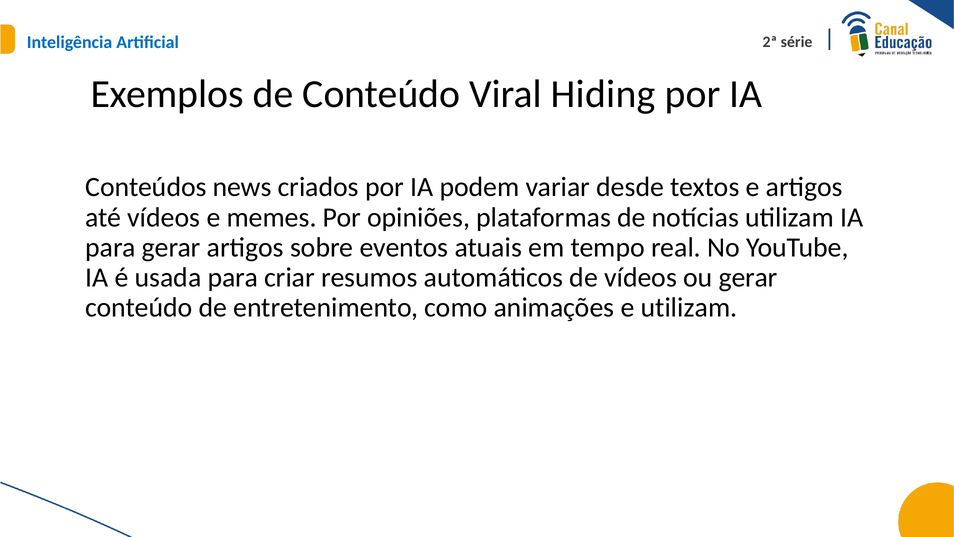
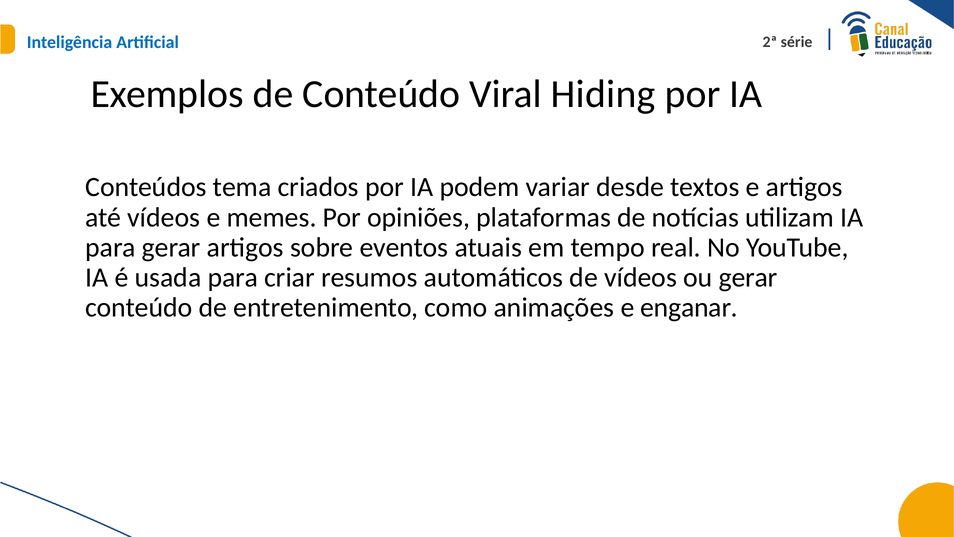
news: news -> tema
e utilizam: utilizam -> enganar
